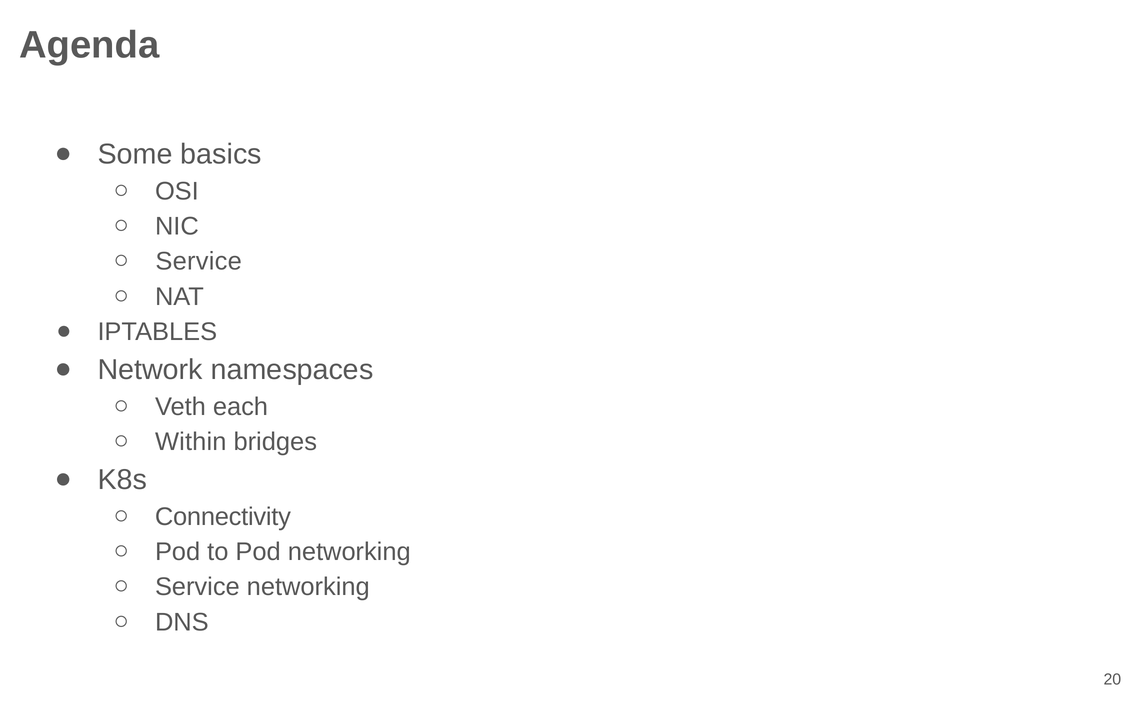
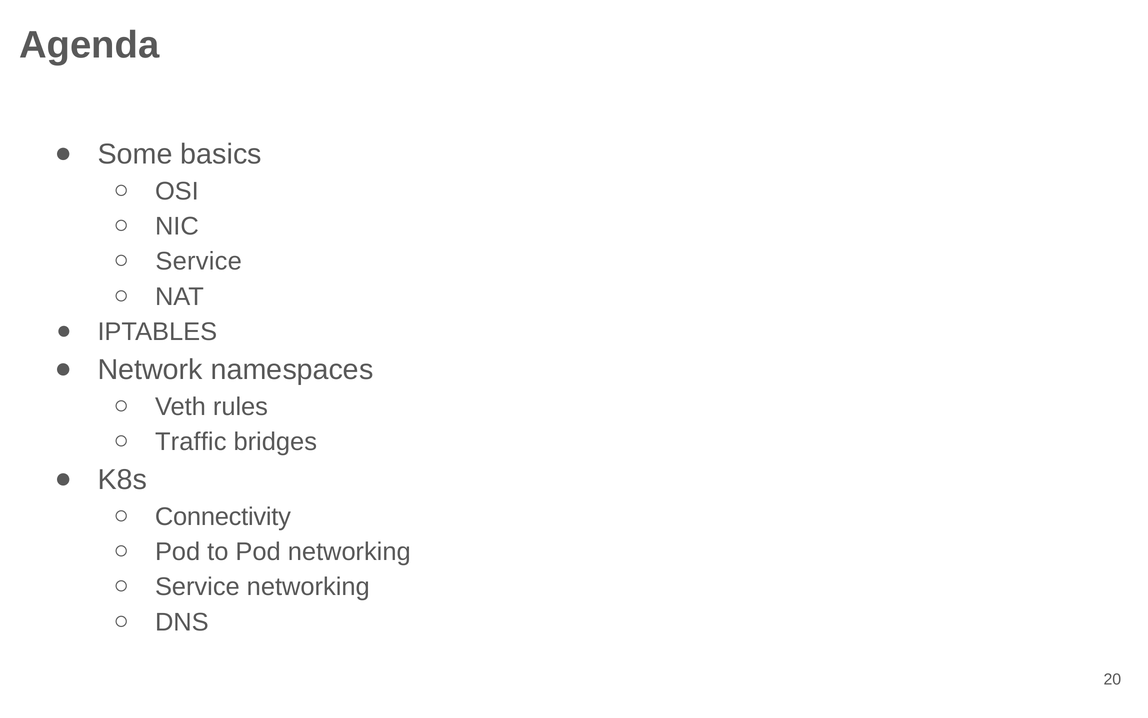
each: each -> rules
Within: Within -> Traffic
